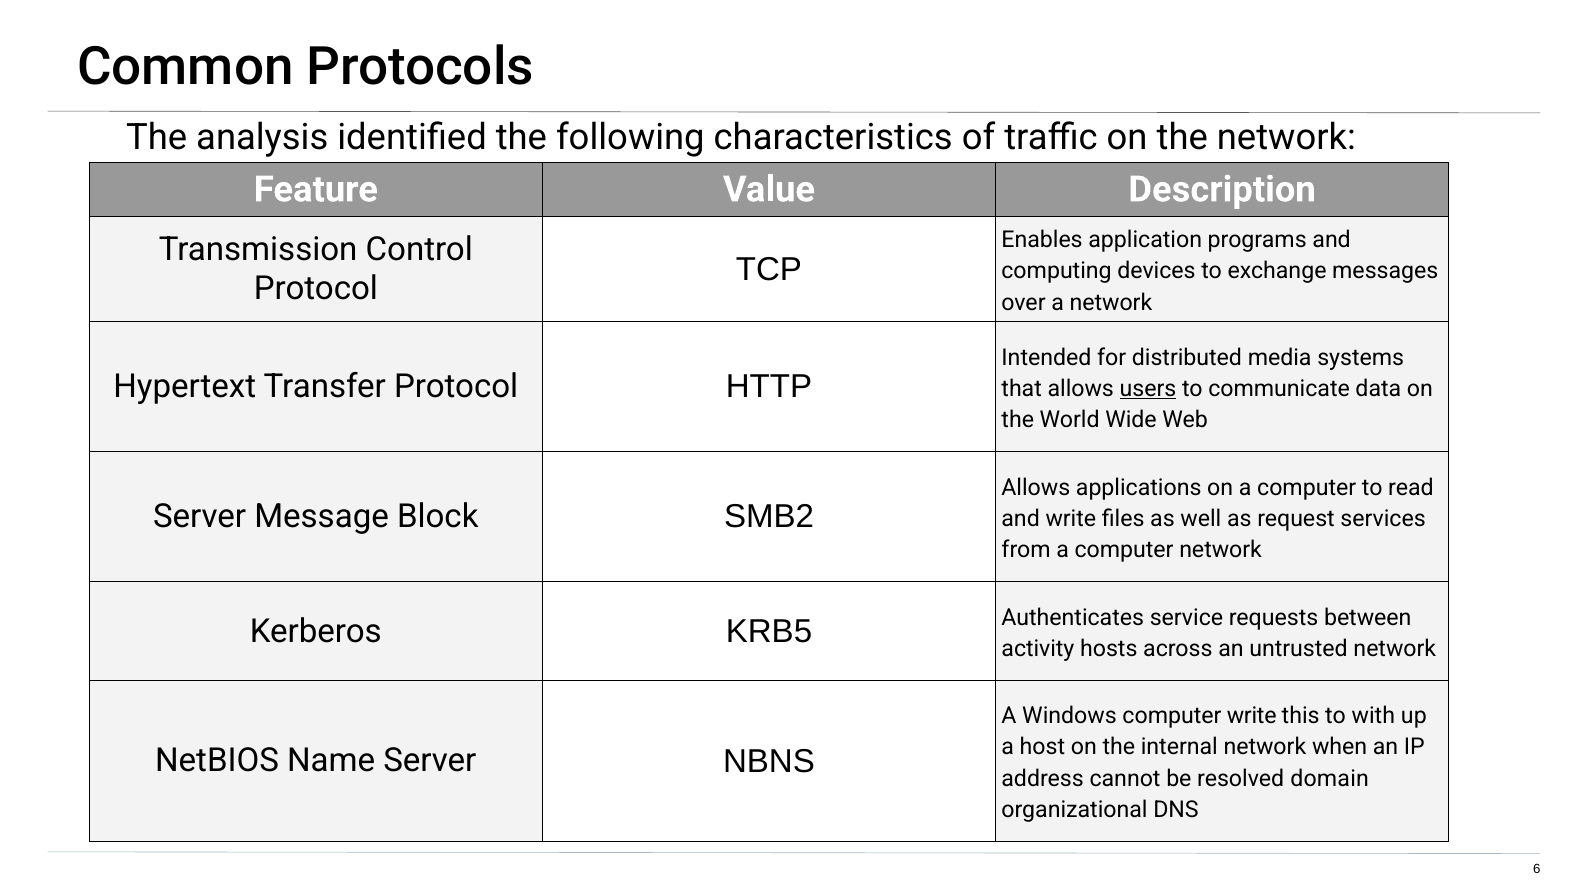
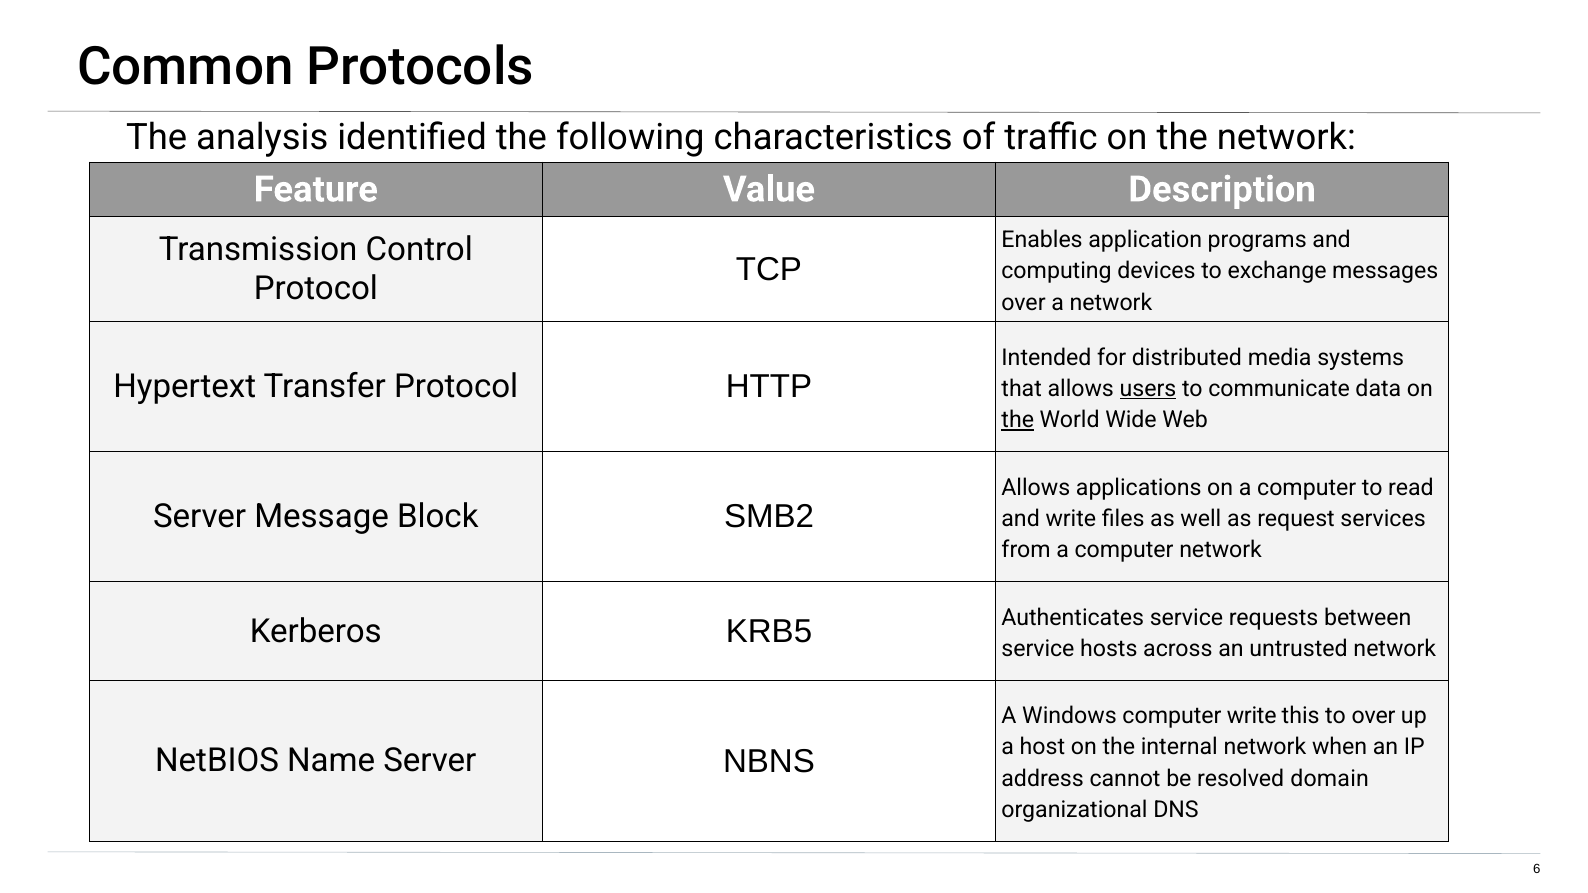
the at (1018, 420) underline: none -> present
activity at (1038, 649): activity -> service
to with: with -> over
